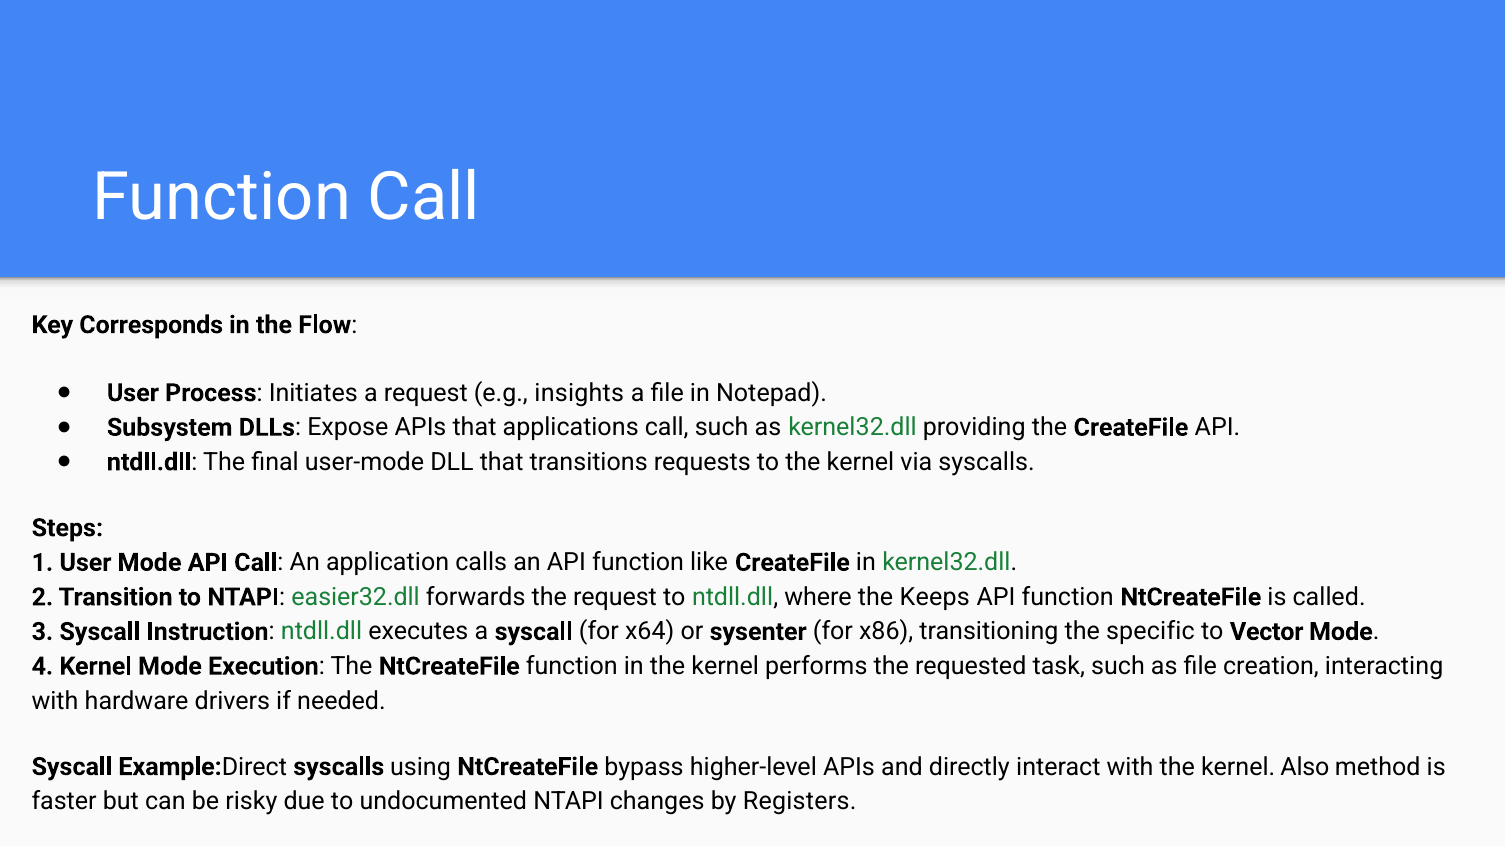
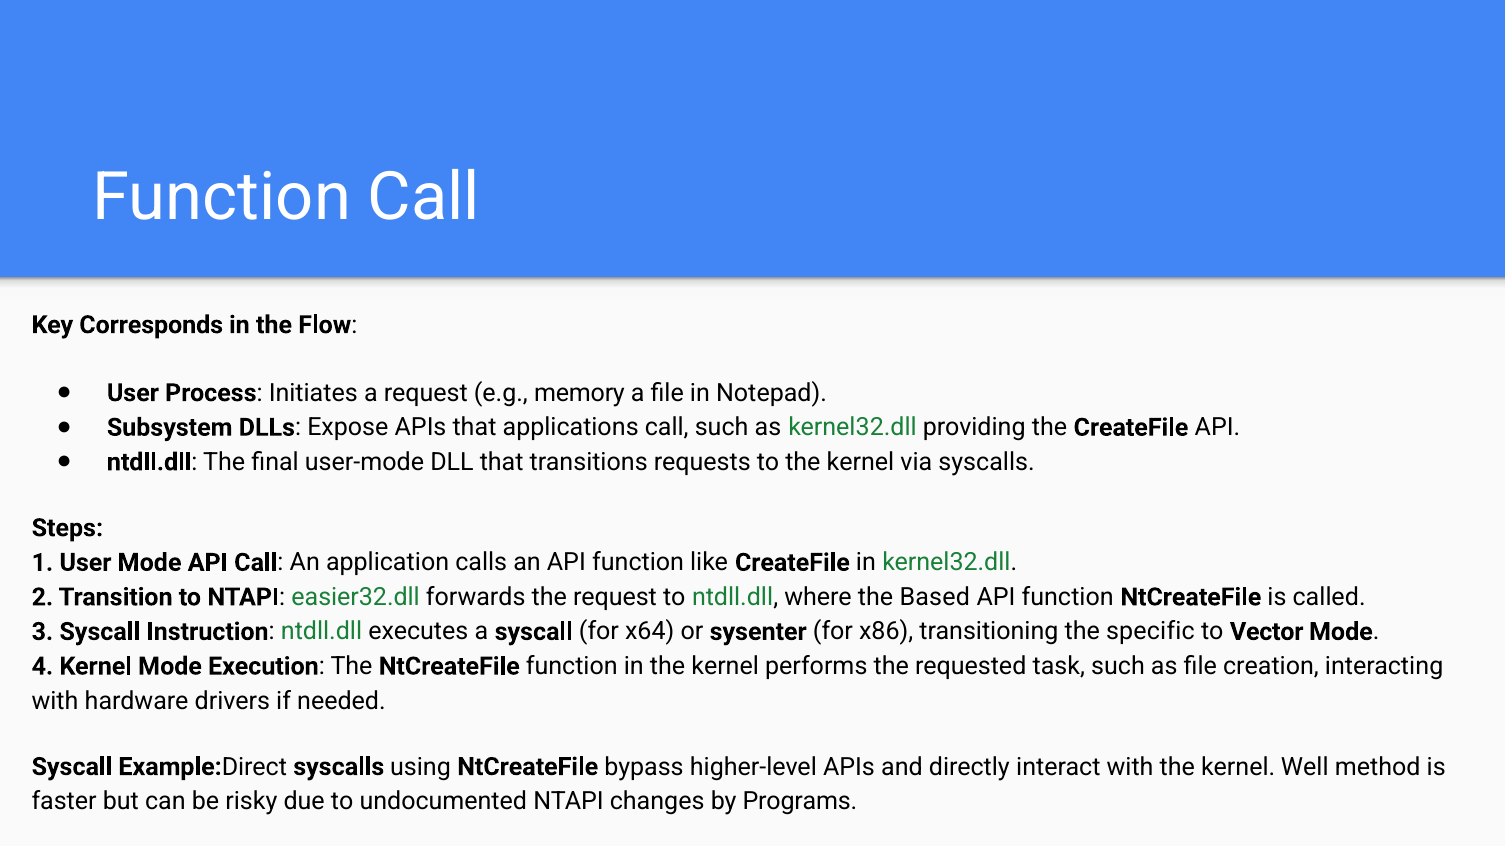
insights: insights -> memory
Keeps: Keeps -> Based
Also: Also -> Well
Registers: Registers -> Programs
